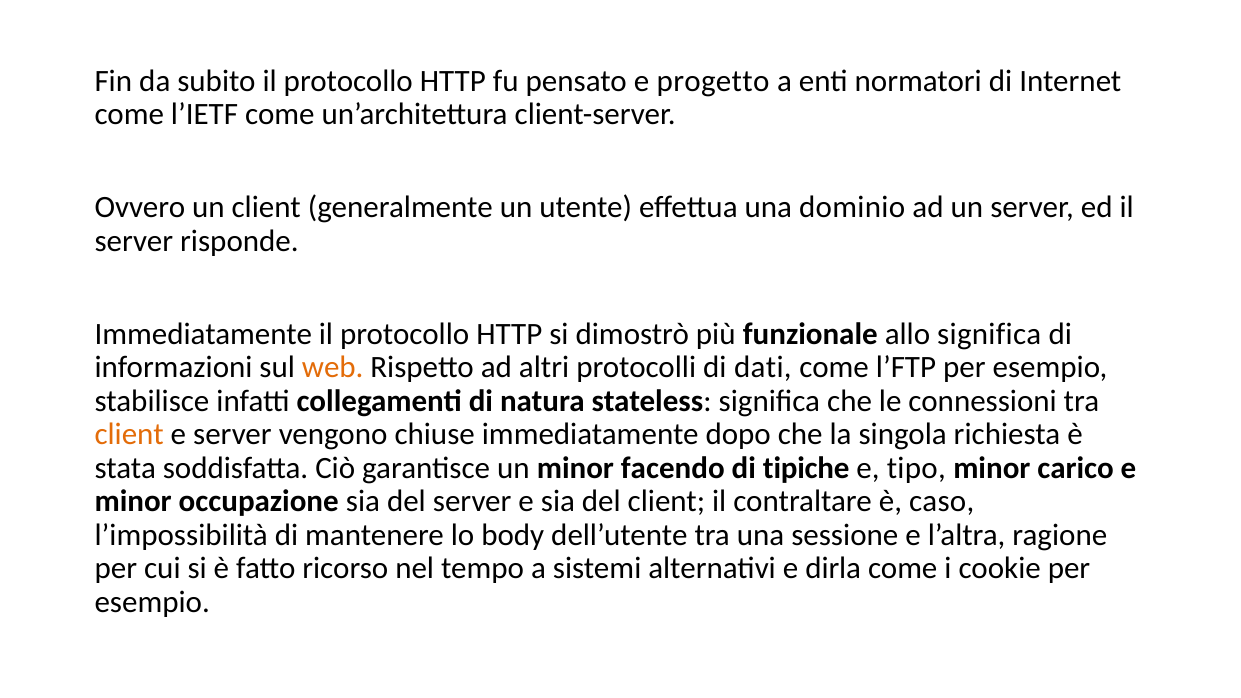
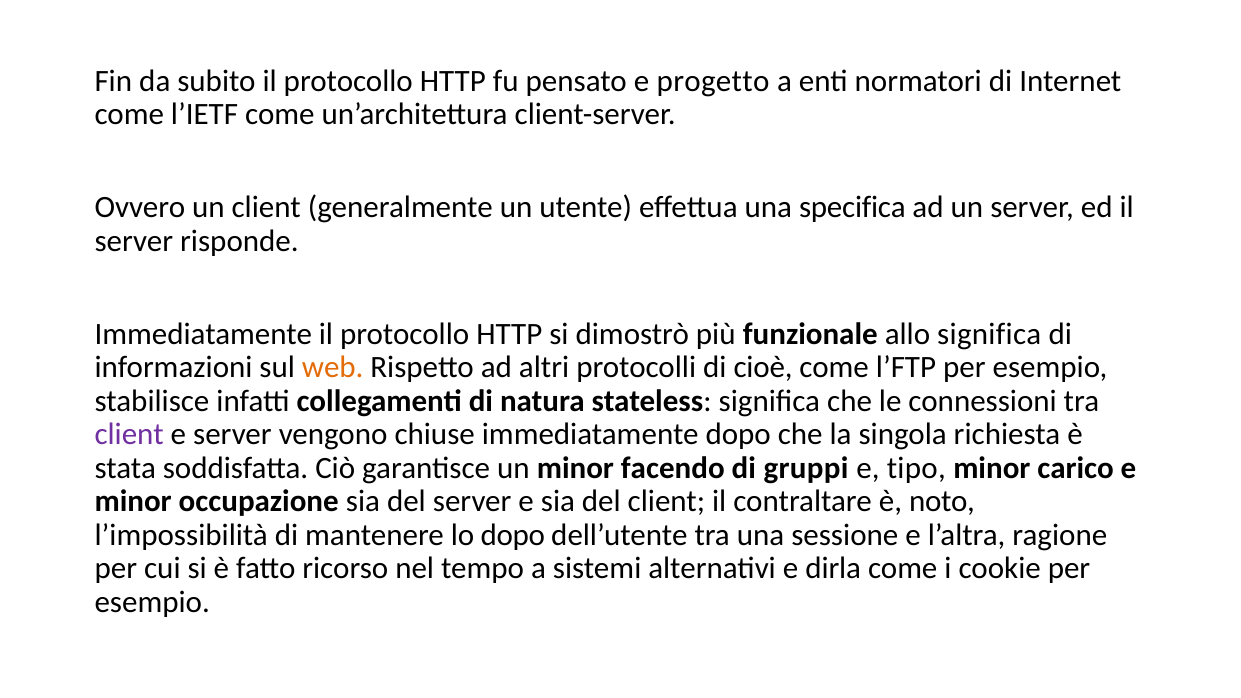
dominio: dominio -> specifica
dati: dati -> cioè
client at (129, 434) colour: orange -> purple
tipiche: tipiche -> gruppi
caso: caso -> noto
lo body: body -> dopo
